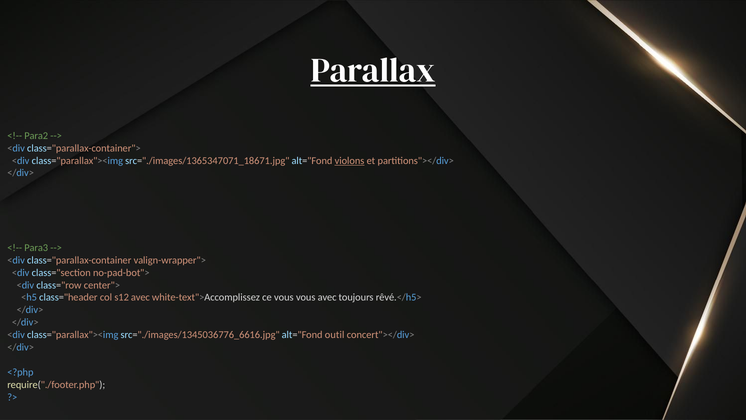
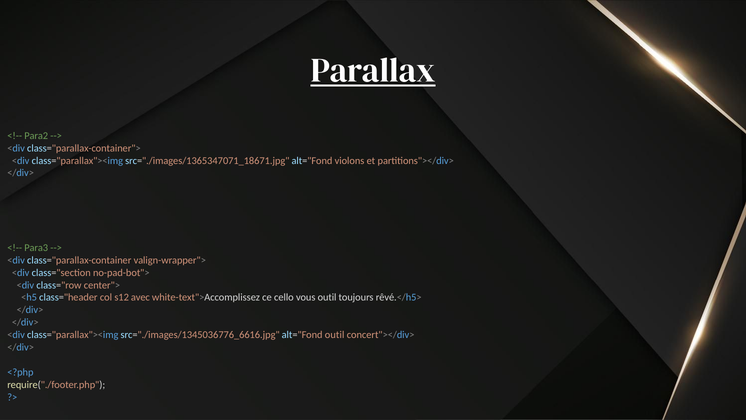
violons underline: present -> none
ce vous: vous -> cello
vous avec: avec -> outil
